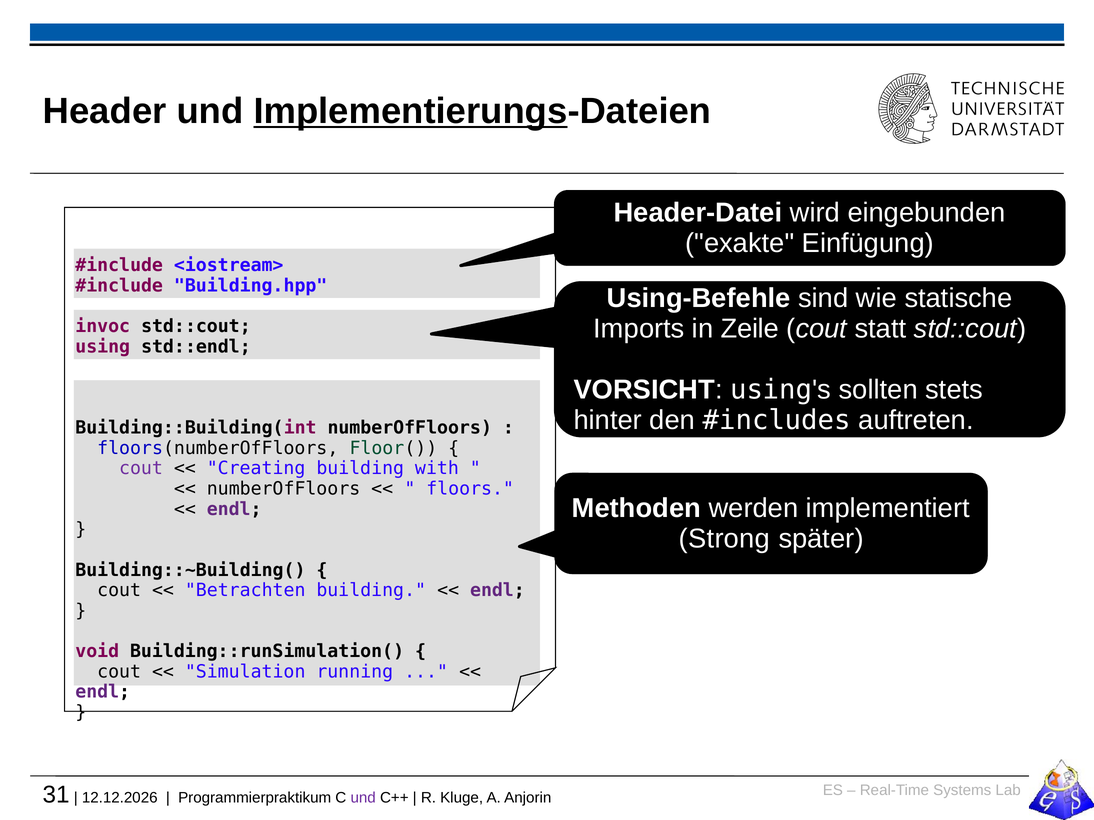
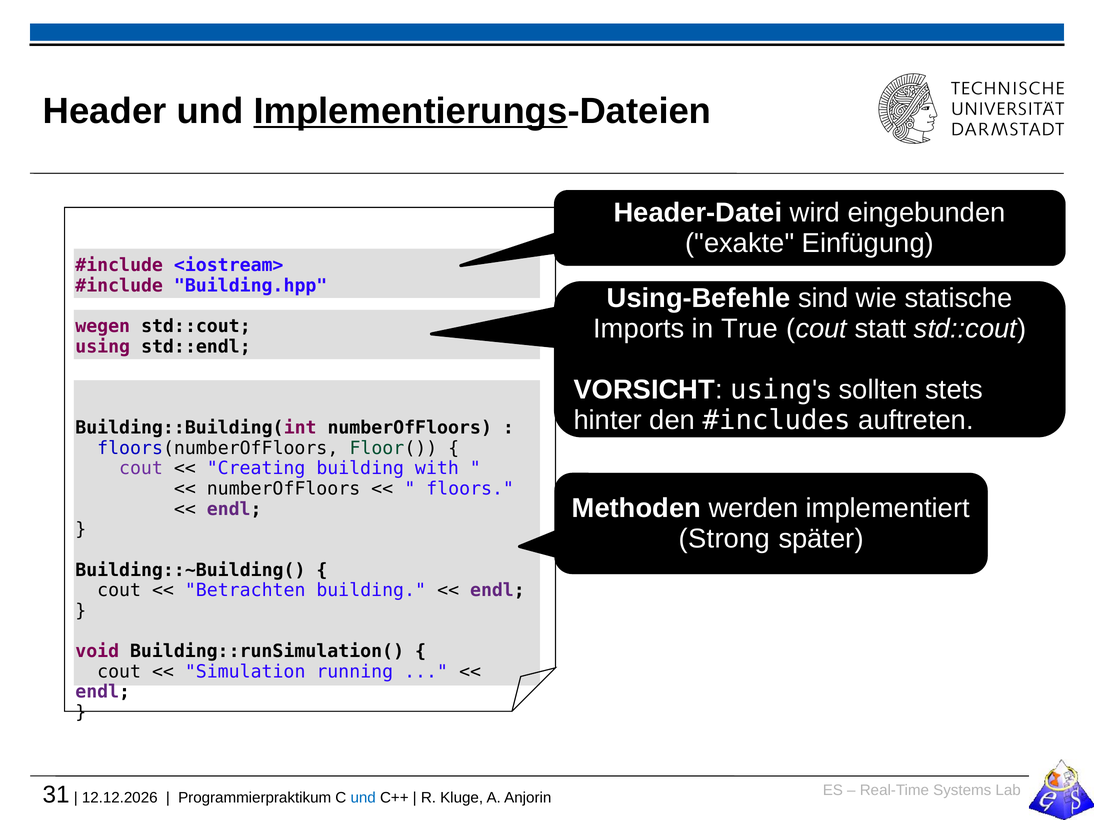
Zeile: Zeile -> True
invoc: invoc -> wegen
und at (363, 798) colour: purple -> blue
